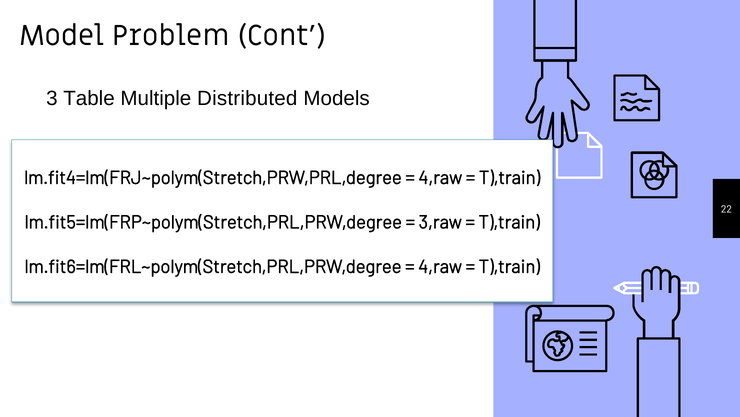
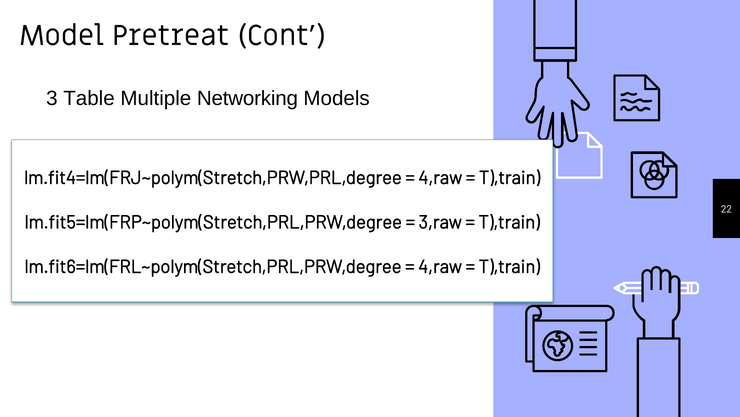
Problem: Problem -> Pretreat
Distributed: Distributed -> Networking
